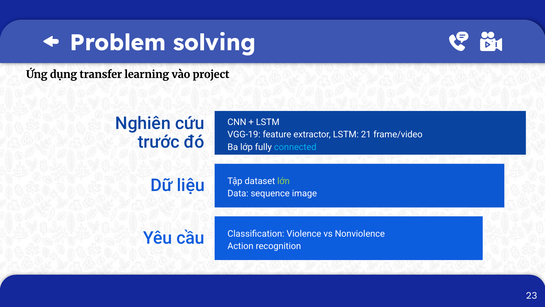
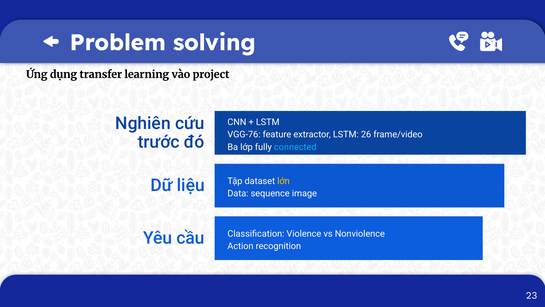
VGG-19: VGG-19 -> VGG-76
21: 21 -> 26
lớn colour: light green -> yellow
